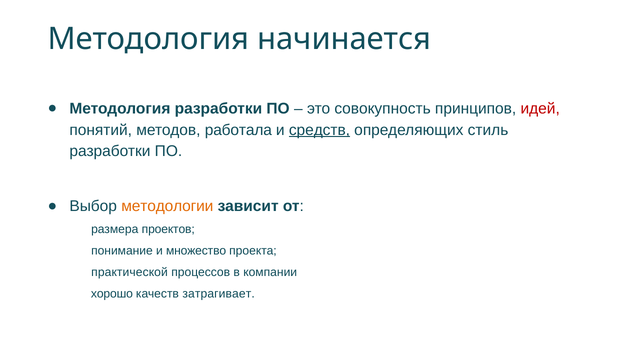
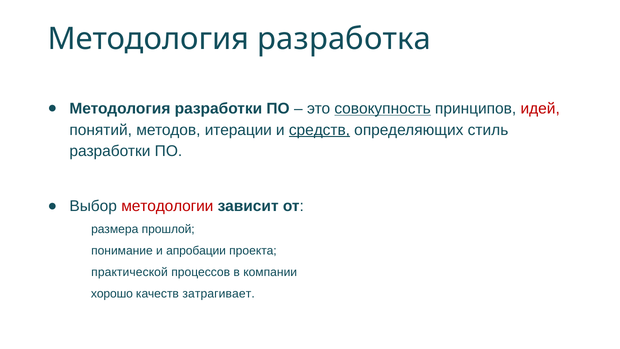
начинается: начинается -> разработка
совокупность underline: none -> present
работала: работала -> итерации
методологии colour: orange -> red
проектов: проектов -> прошлой
множество: множество -> апробации
